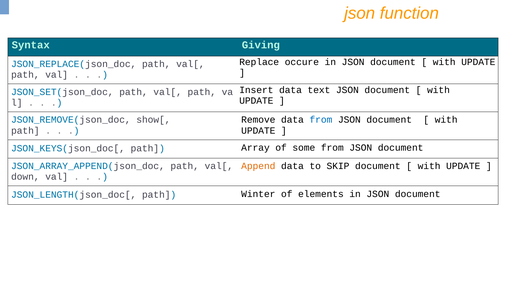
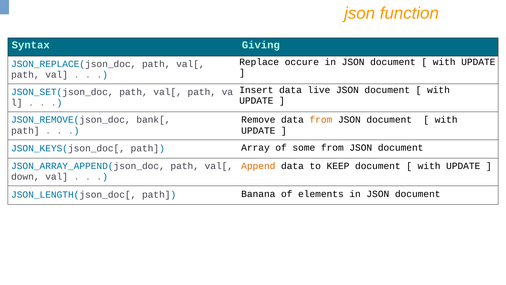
text: text -> live
show[: show[ -> bank[
from at (321, 120) colour: blue -> orange
SKIP: SKIP -> KEEP
Winter: Winter -> Banana
